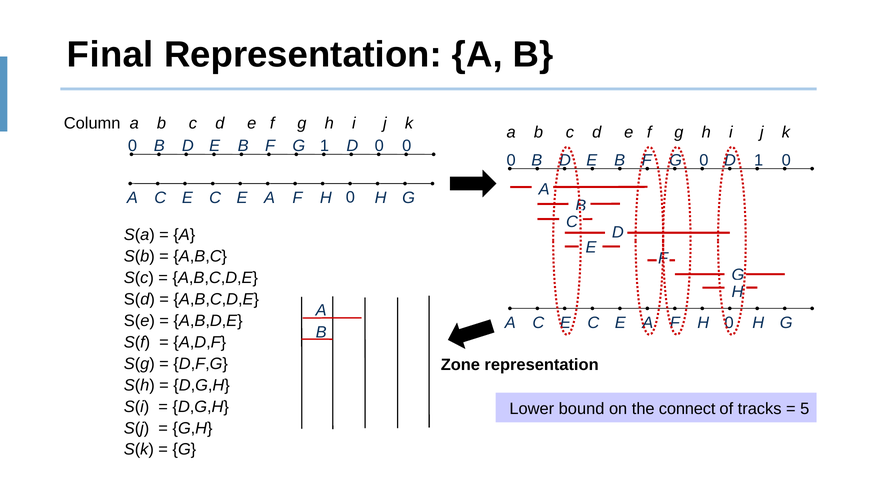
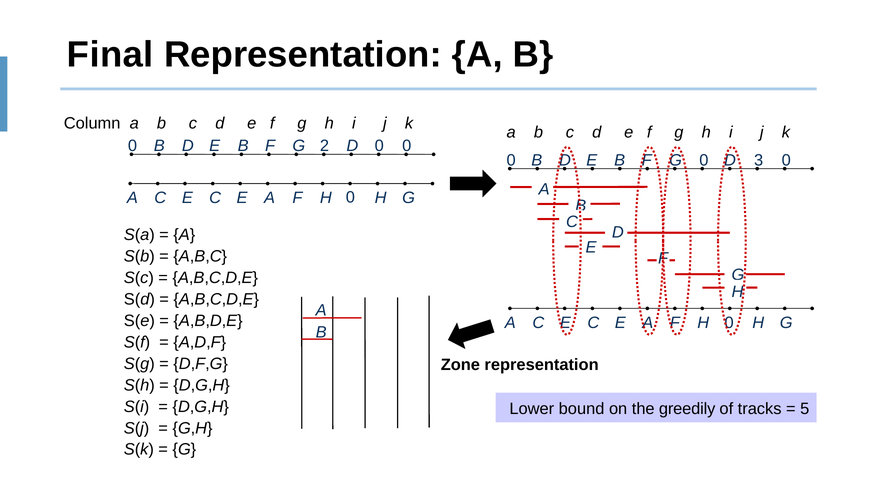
F 1: 1 -> 2
D 1: 1 -> 3
connect: connect -> greedily
